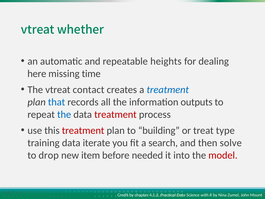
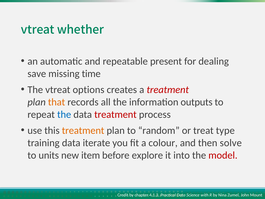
heights: heights -> present
here: here -> save
contact: contact -> options
treatment at (168, 90) colour: blue -> red
that colour: blue -> orange
treatment at (83, 130) colour: red -> orange
building: building -> random
search: search -> colour
drop: drop -> units
needed: needed -> explore
